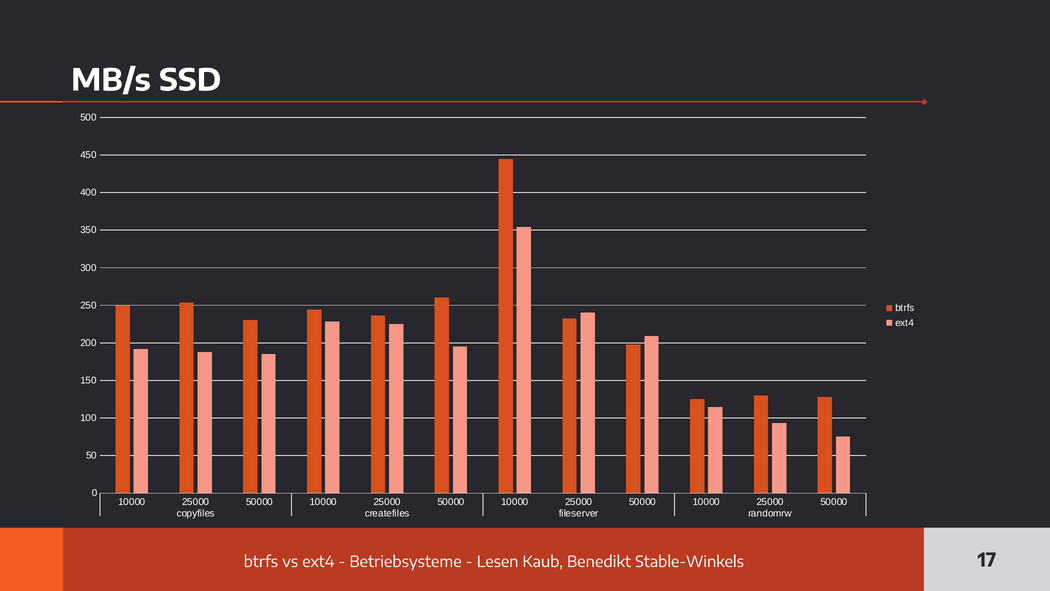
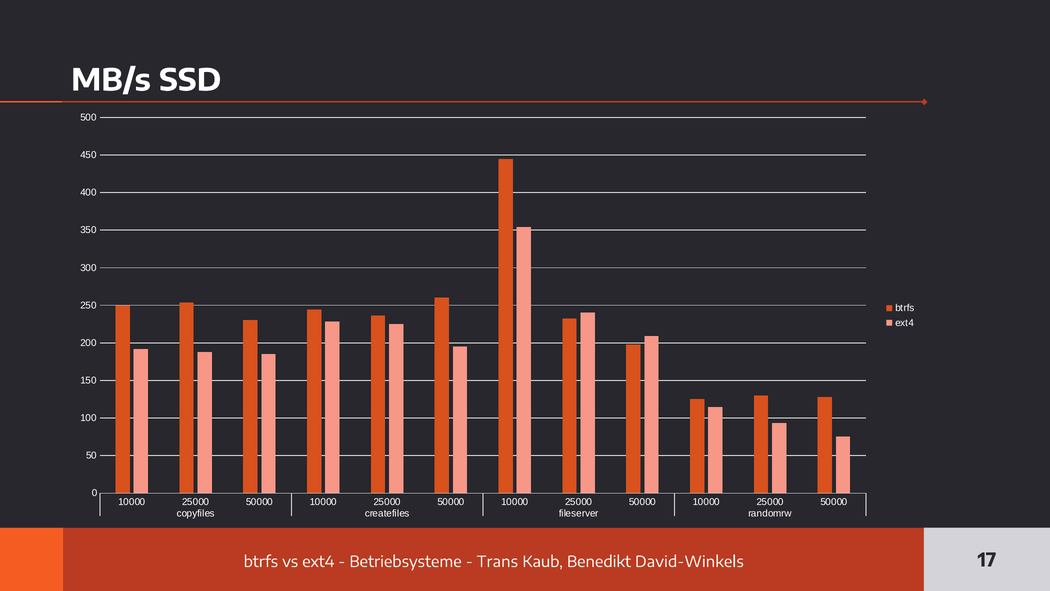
Lesen: Lesen -> Trans
Stable-Winkels: Stable-Winkels -> David-Winkels
